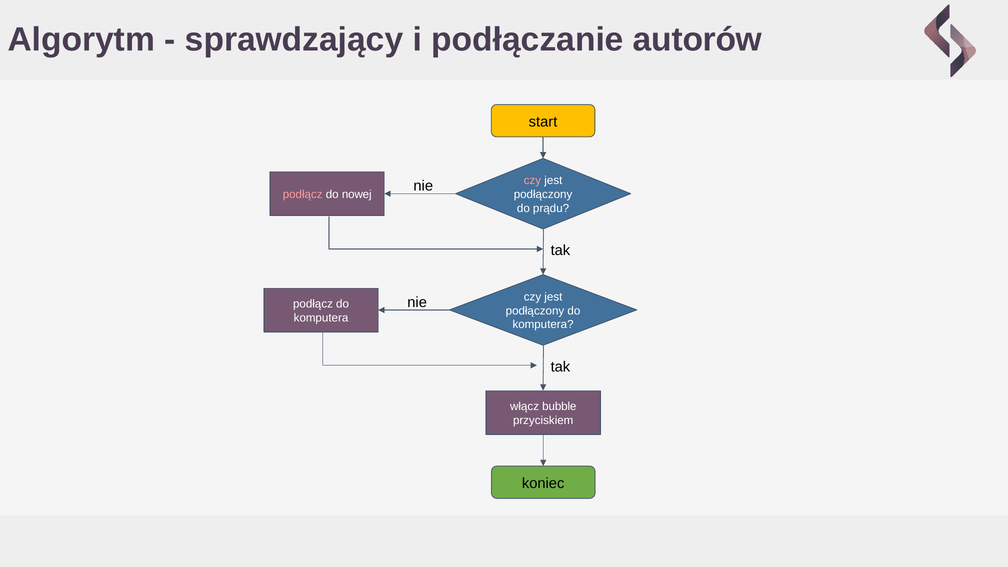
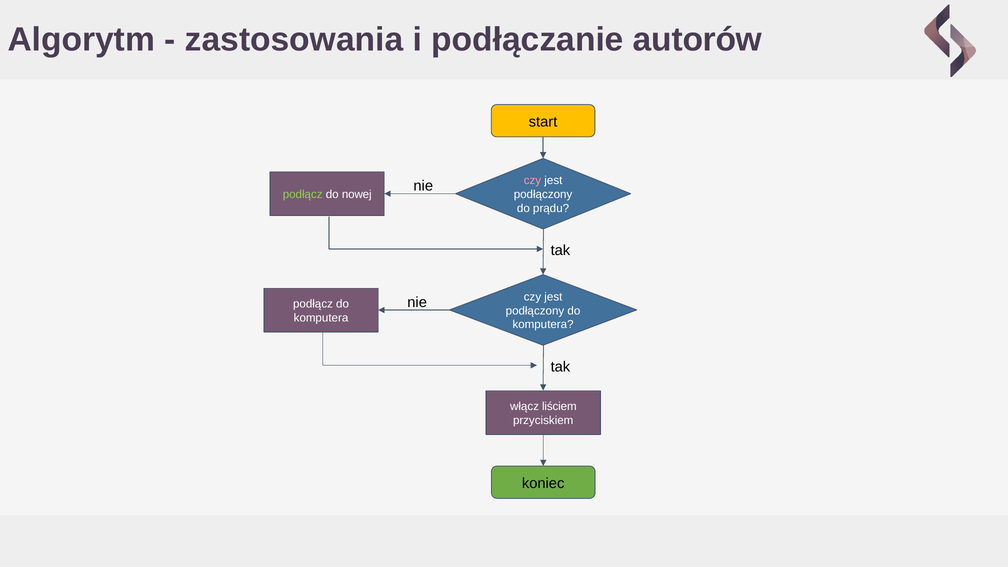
sprawdzający: sprawdzający -> zastosowania
podłącz at (303, 194) colour: pink -> light green
bubble: bubble -> liściem
